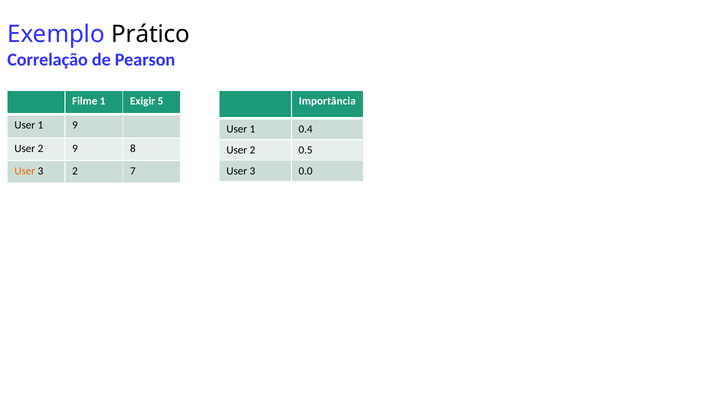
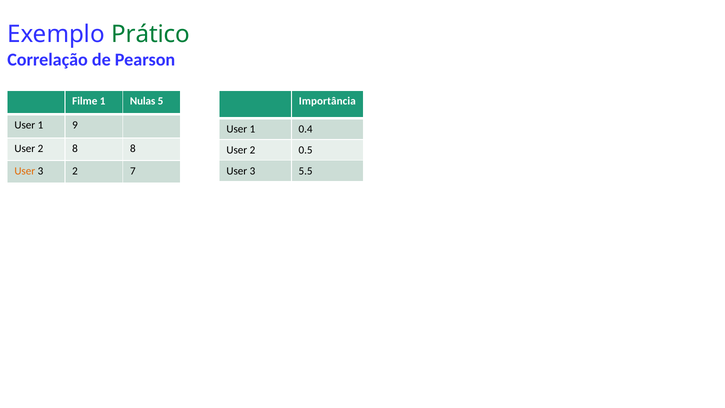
Prático colour: black -> green
Exigir: Exigir -> Nulas
2 9: 9 -> 8
0.0: 0.0 -> 5.5
